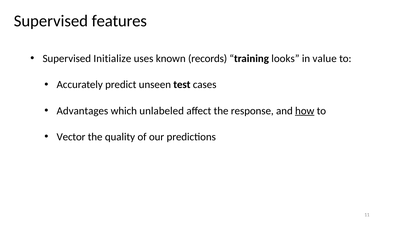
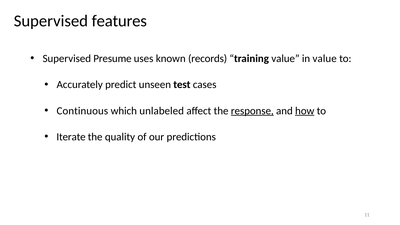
Initialize: Initialize -> Presume
training looks: looks -> value
Advantages: Advantages -> Continuous
response underline: none -> present
Vector: Vector -> Iterate
